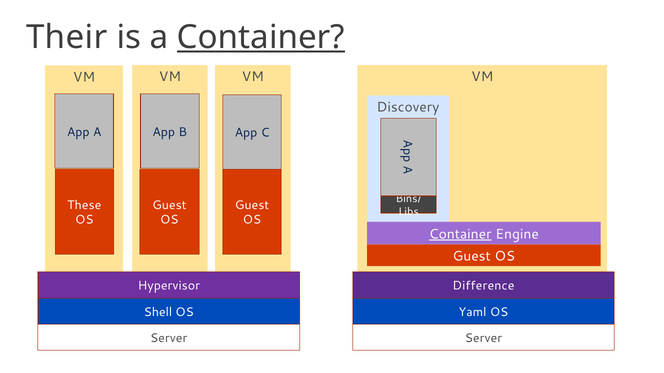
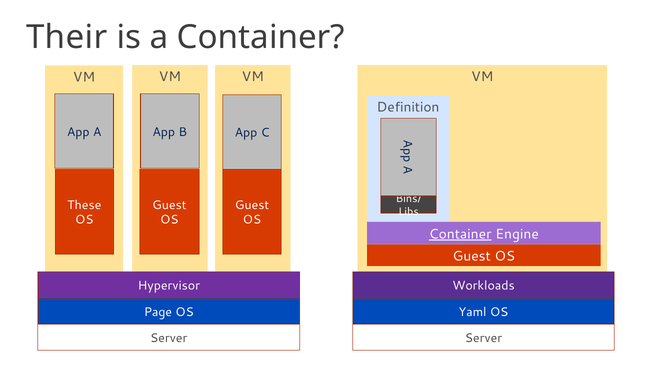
Container at (261, 37) underline: present -> none
Discovery: Discovery -> Definition
Difference: Difference -> Workloads
Shell: Shell -> Page
